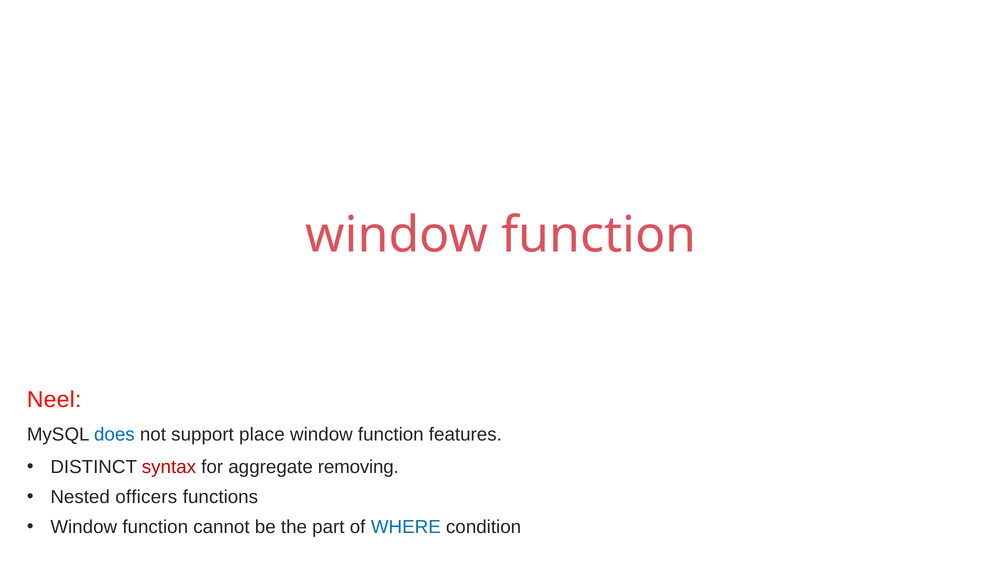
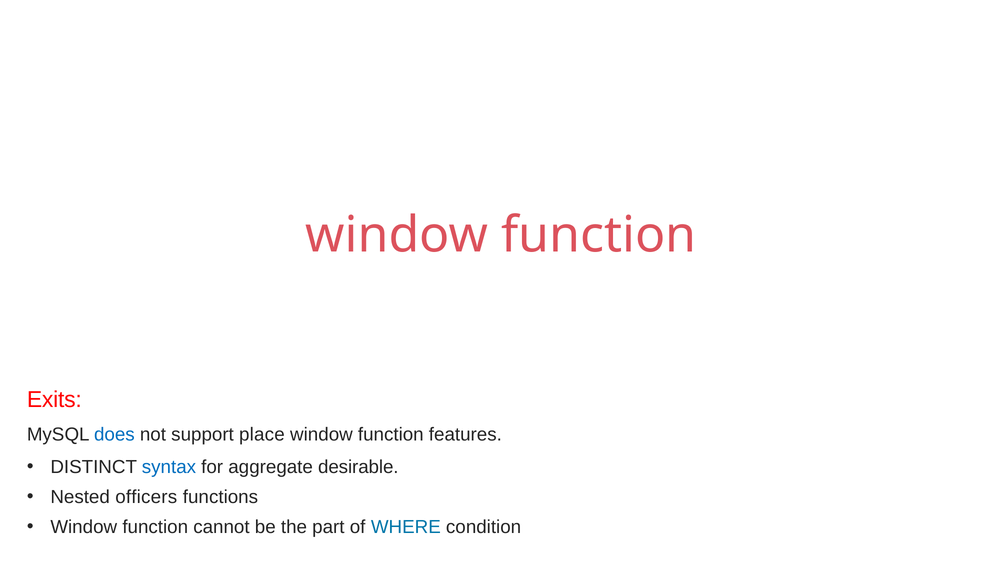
Neel: Neel -> Exits
syntax colour: red -> blue
removing: removing -> desirable
